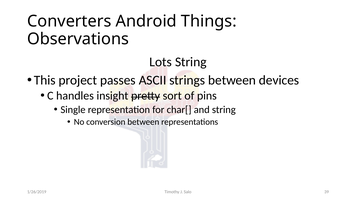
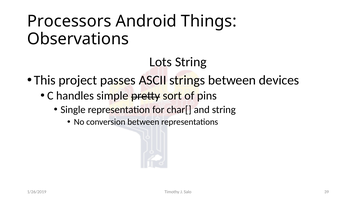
Converters: Converters -> Processors
insight: insight -> simple
